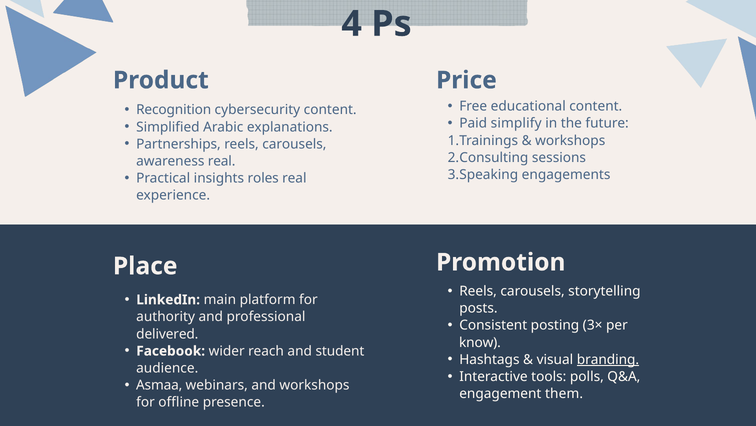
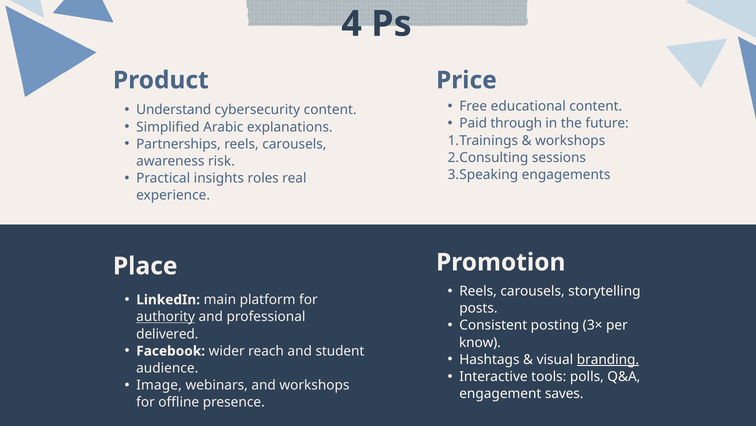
Recognition: Recognition -> Understand
simplify: simplify -> through
awareness real: real -> risk
authority underline: none -> present
Asmaa: Asmaa -> Image
them: them -> saves
